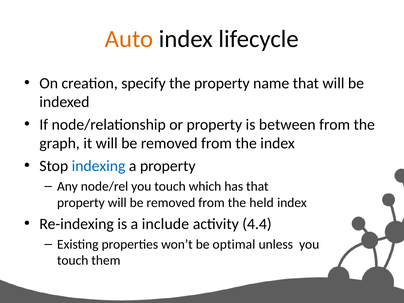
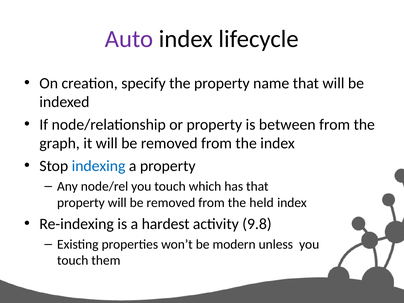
Auto colour: orange -> purple
include: include -> hardest
4.4: 4.4 -> 9.8
optimal: optimal -> modern
